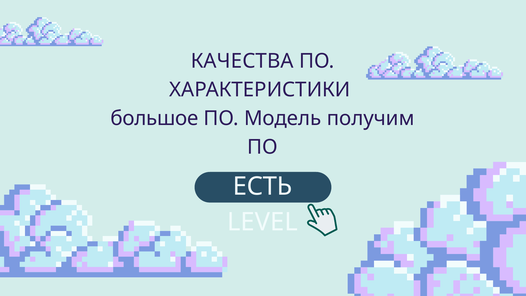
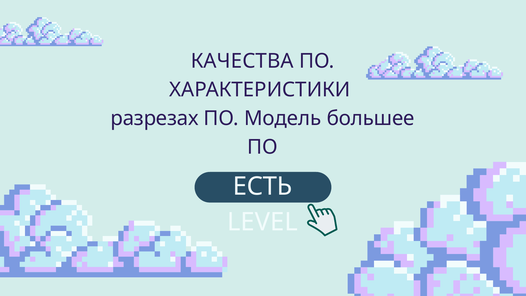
большое: большое -> разрезах
получим: получим -> большее
